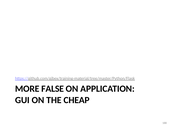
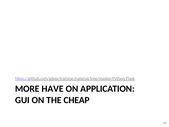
FALSE: FALSE -> HAVE
